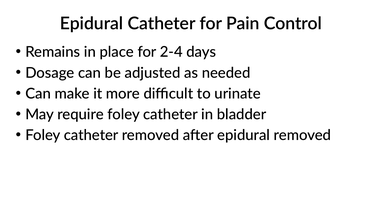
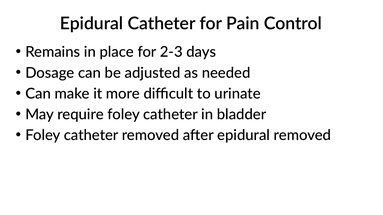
2-4: 2-4 -> 2-3
